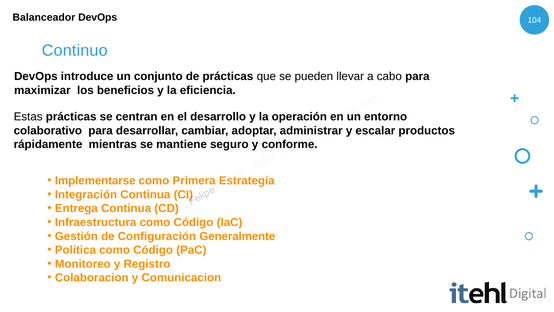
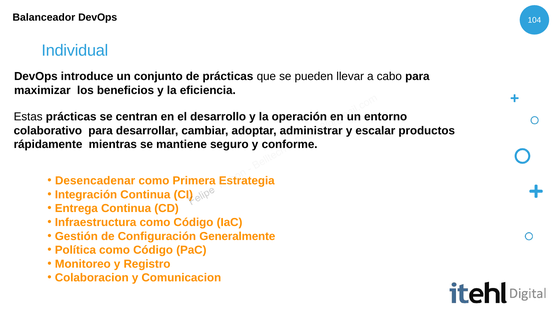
Continuo: Continuo -> Individual
Implementarse: Implementarse -> Desencadenar
